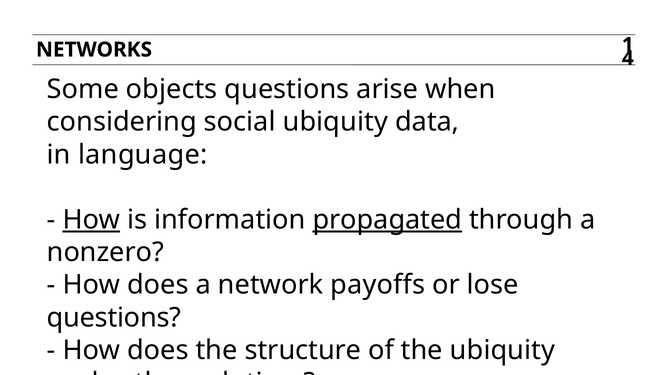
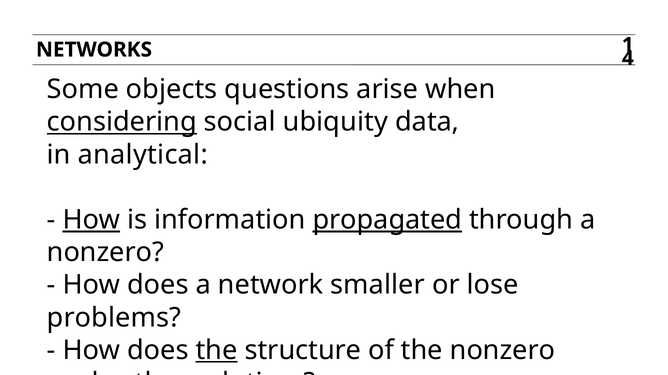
considering underline: none -> present
language: language -> analytical
payoffs: payoffs -> smaller
questions at (114, 318): questions -> problems
the at (217, 350) underline: none -> present
the ubiquity: ubiquity -> nonzero
